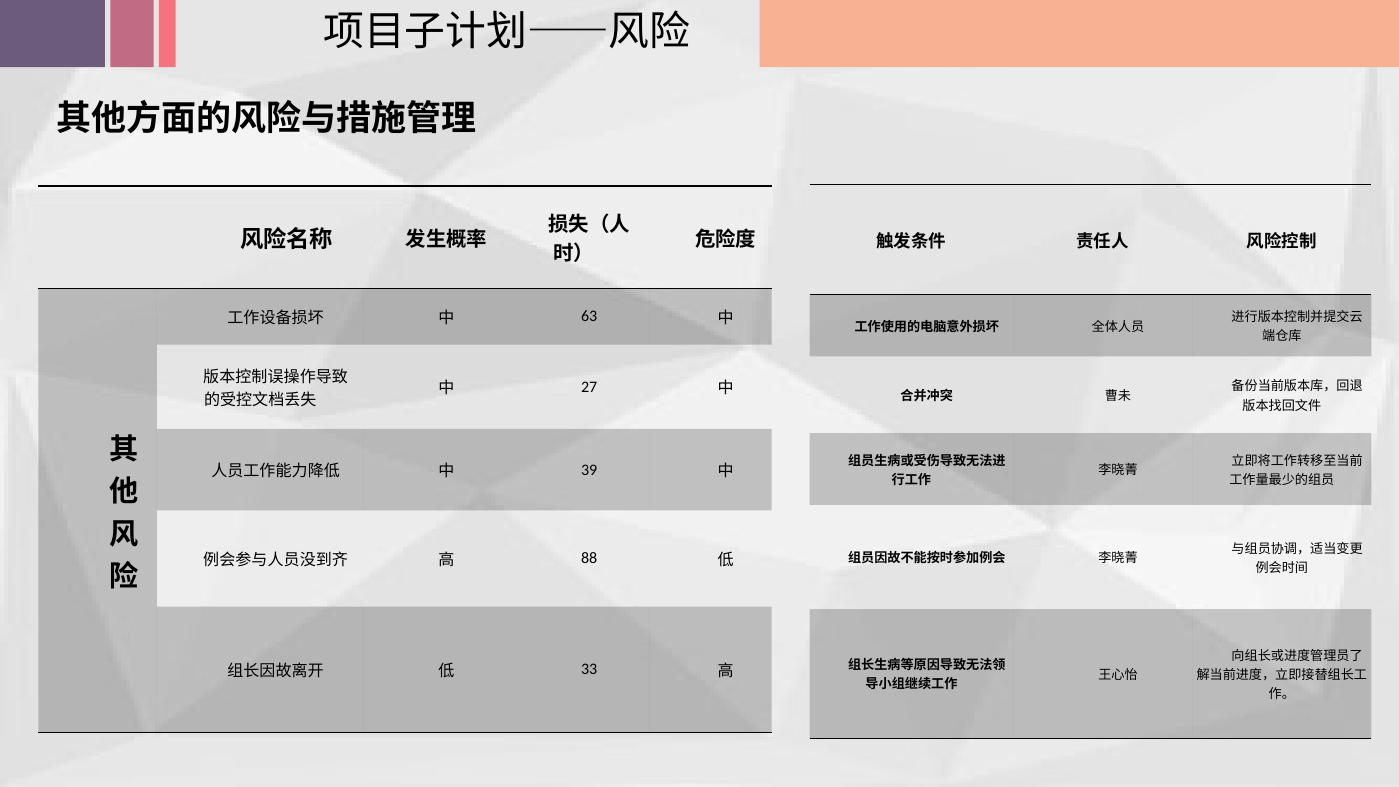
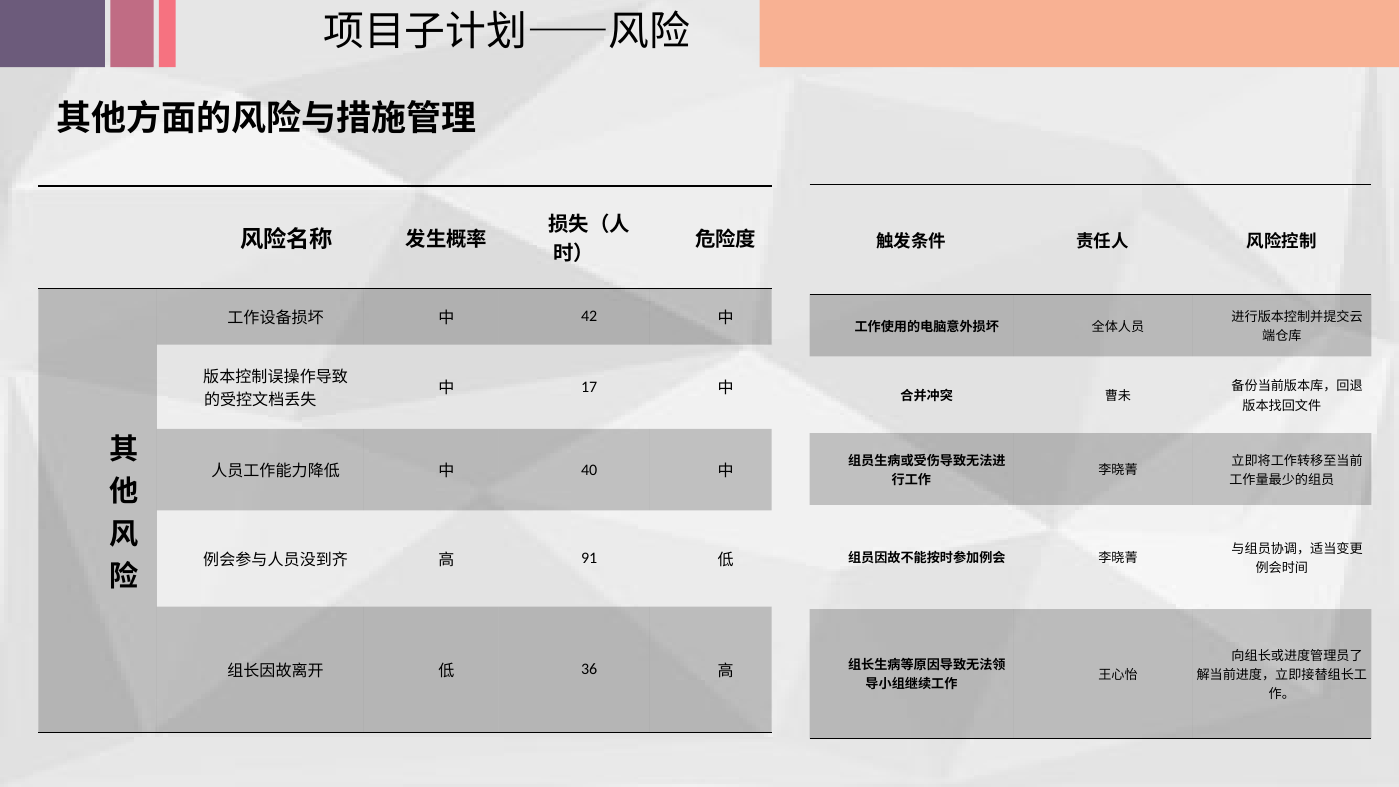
63: 63 -> 42
27: 27 -> 17
39: 39 -> 40
88: 88 -> 91
33: 33 -> 36
